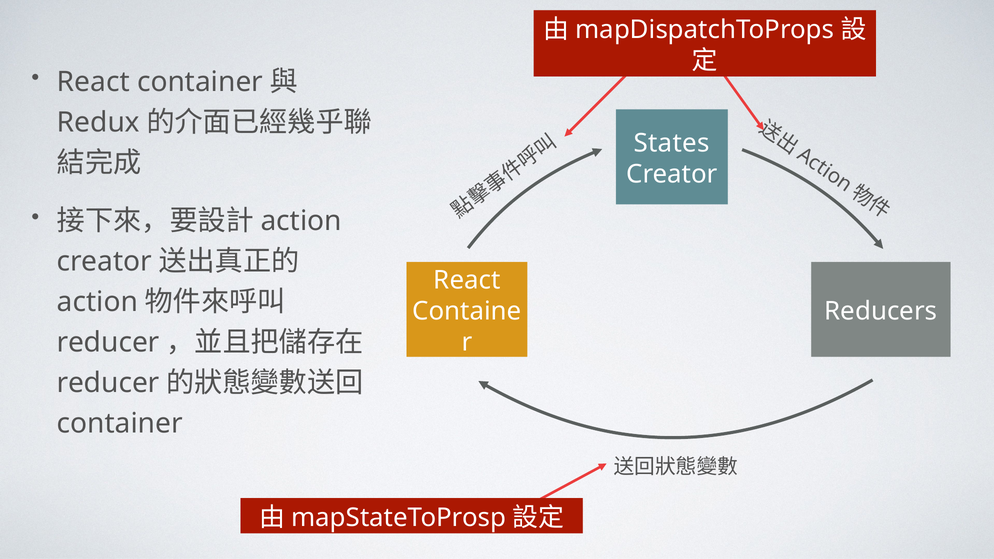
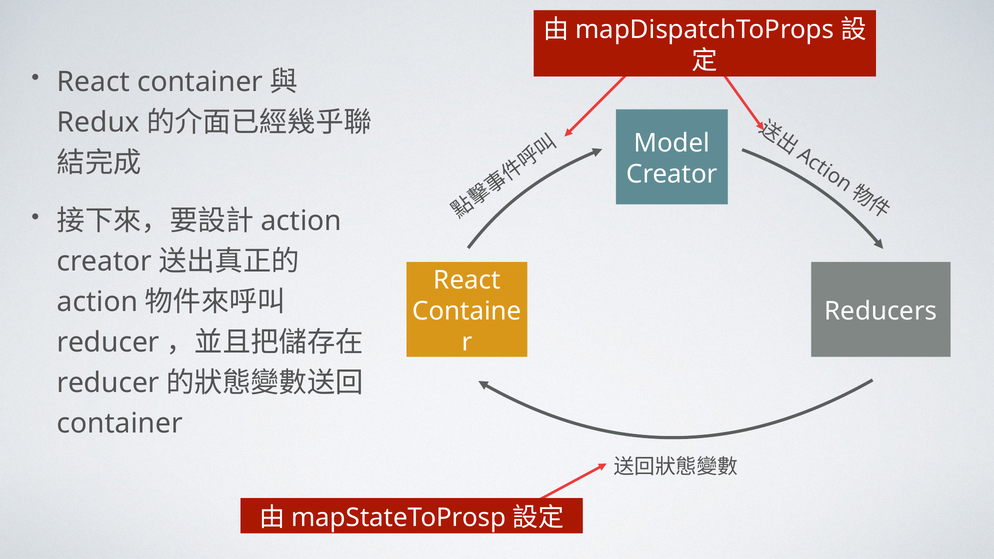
States: States -> Model
